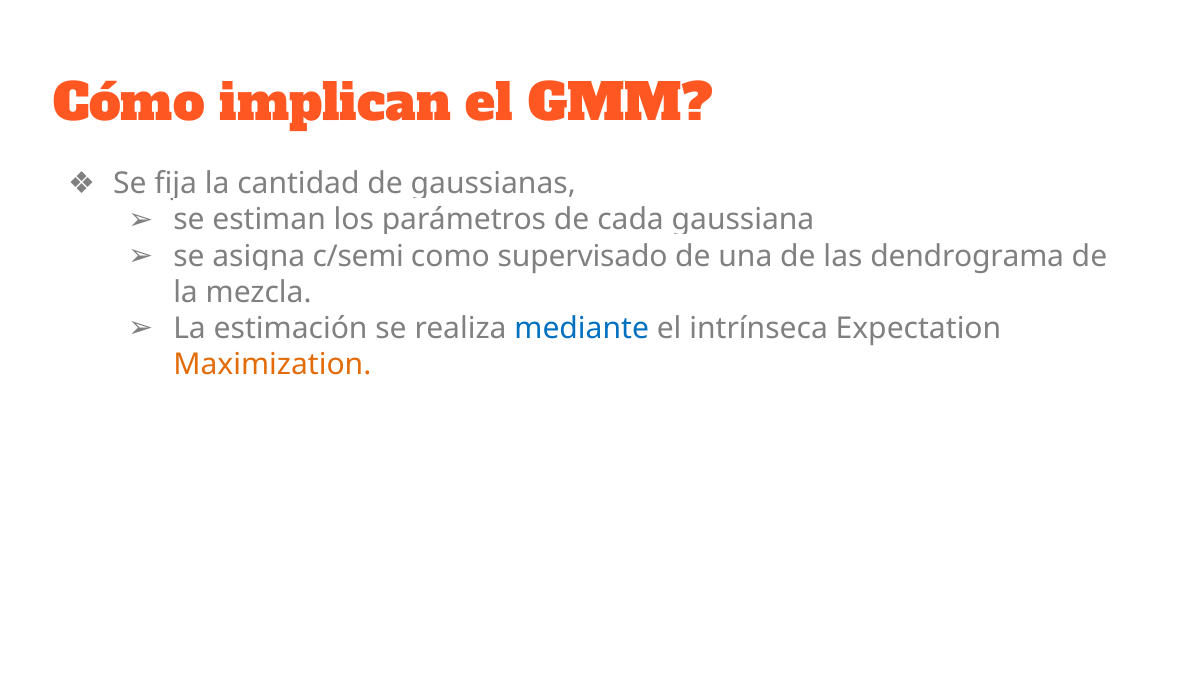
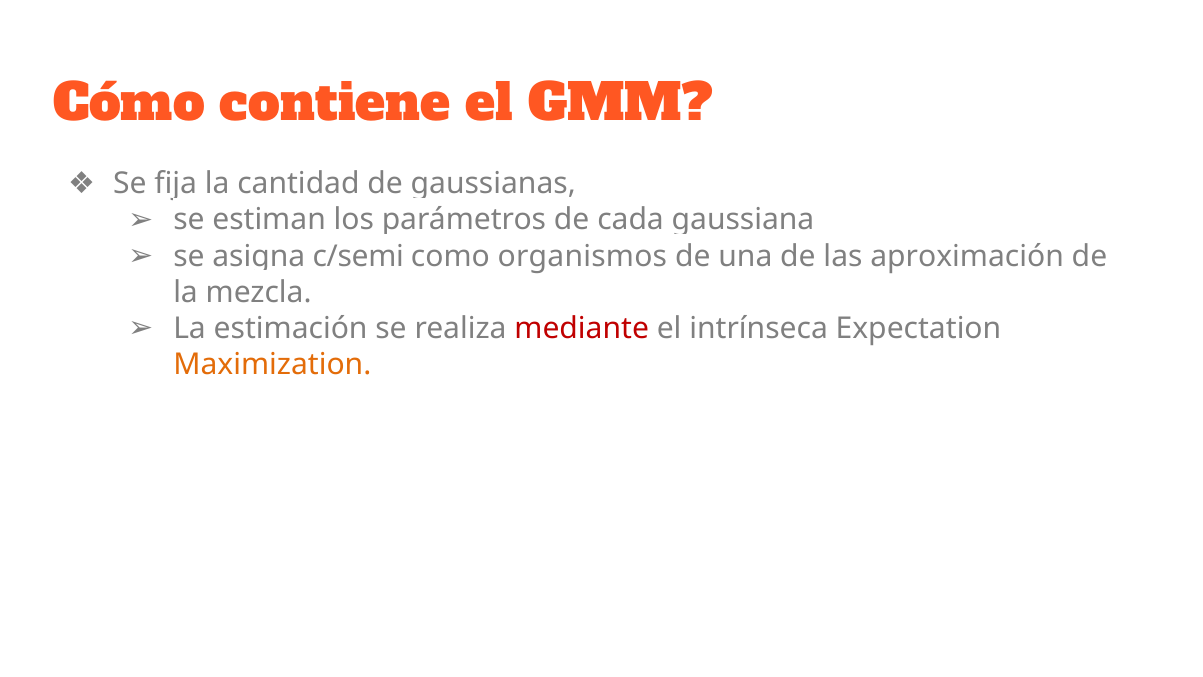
implican: implican -> contiene
supervisado: supervisado -> organismos
dendrograma: dendrograma -> aproximación
mediante colour: blue -> red
